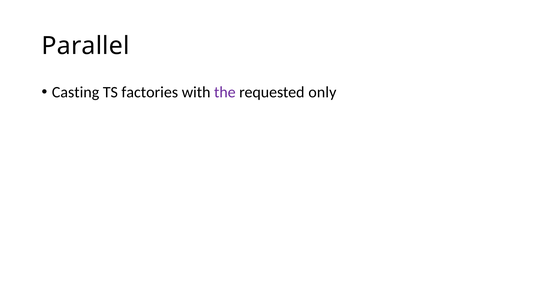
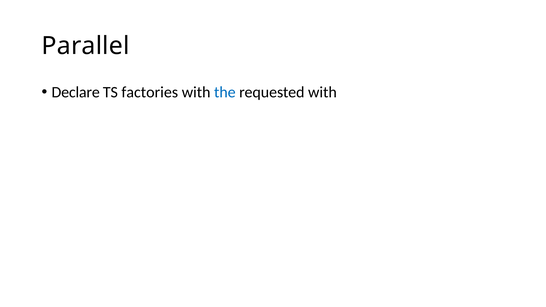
Casting: Casting -> Declare
the colour: purple -> blue
requested only: only -> with
